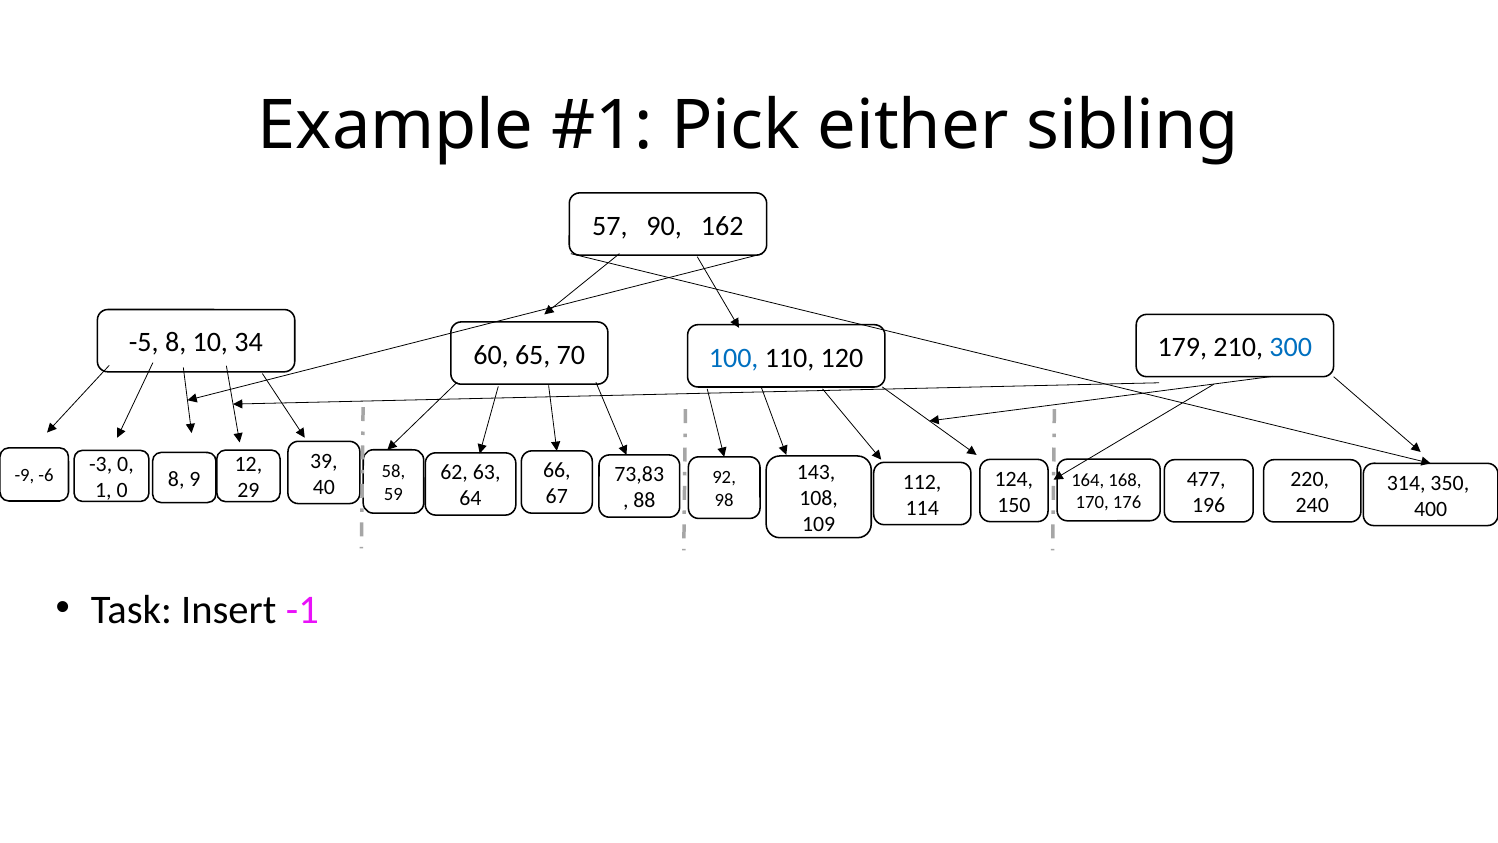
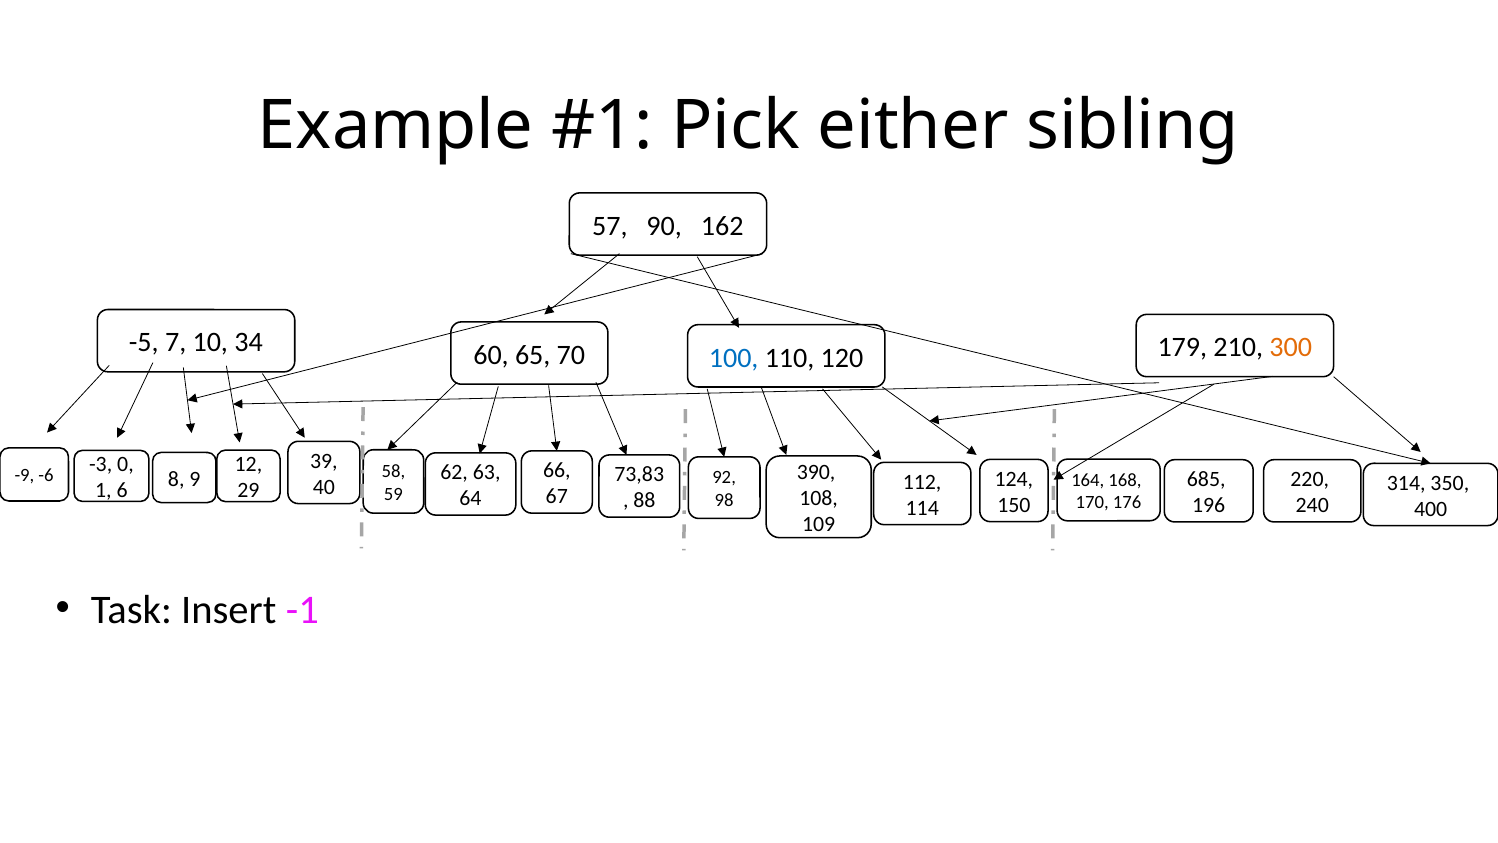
-5 8: 8 -> 7
300 colour: blue -> orange
143: 143 -> 390
477: 477 -> 685
1 0: 0 -> 6
